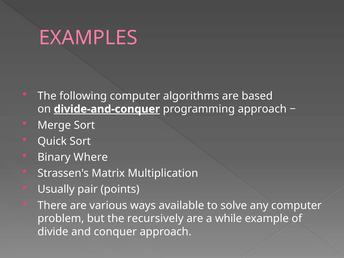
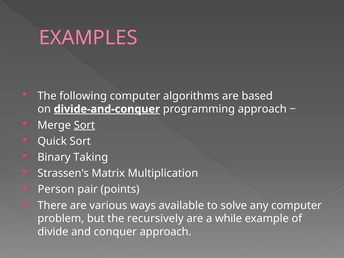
Sort at (84, 125) underline: none -> present
Where: Where -> Taking
Usually: Usually -> Person
